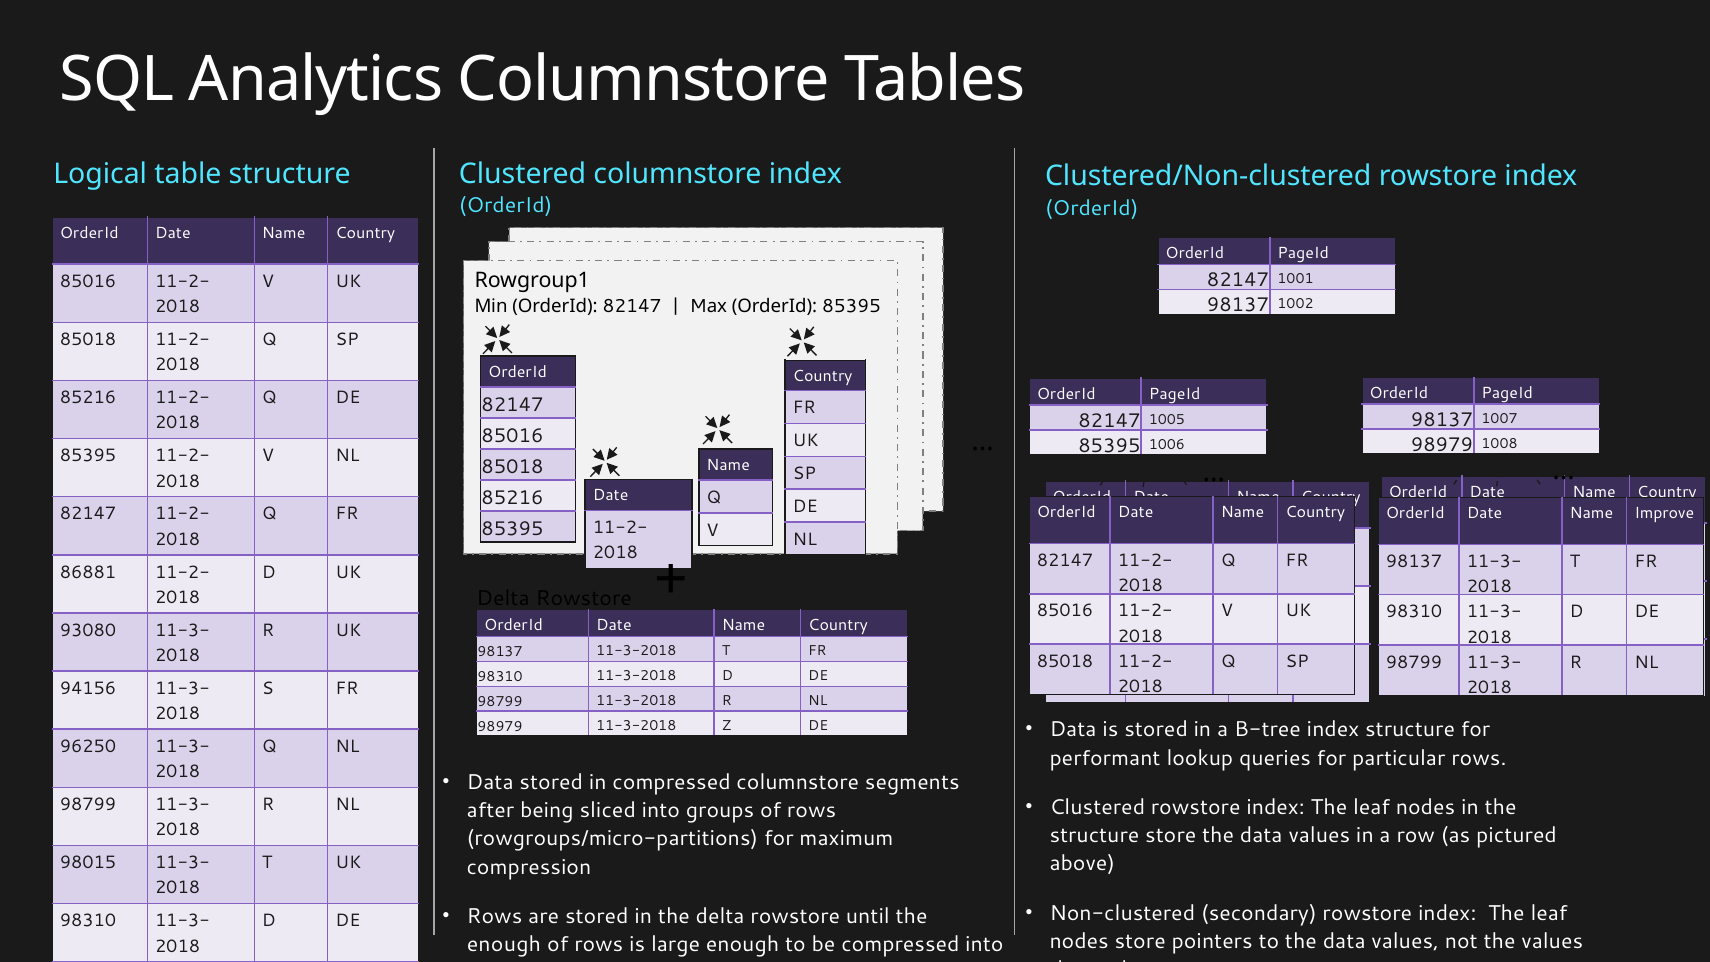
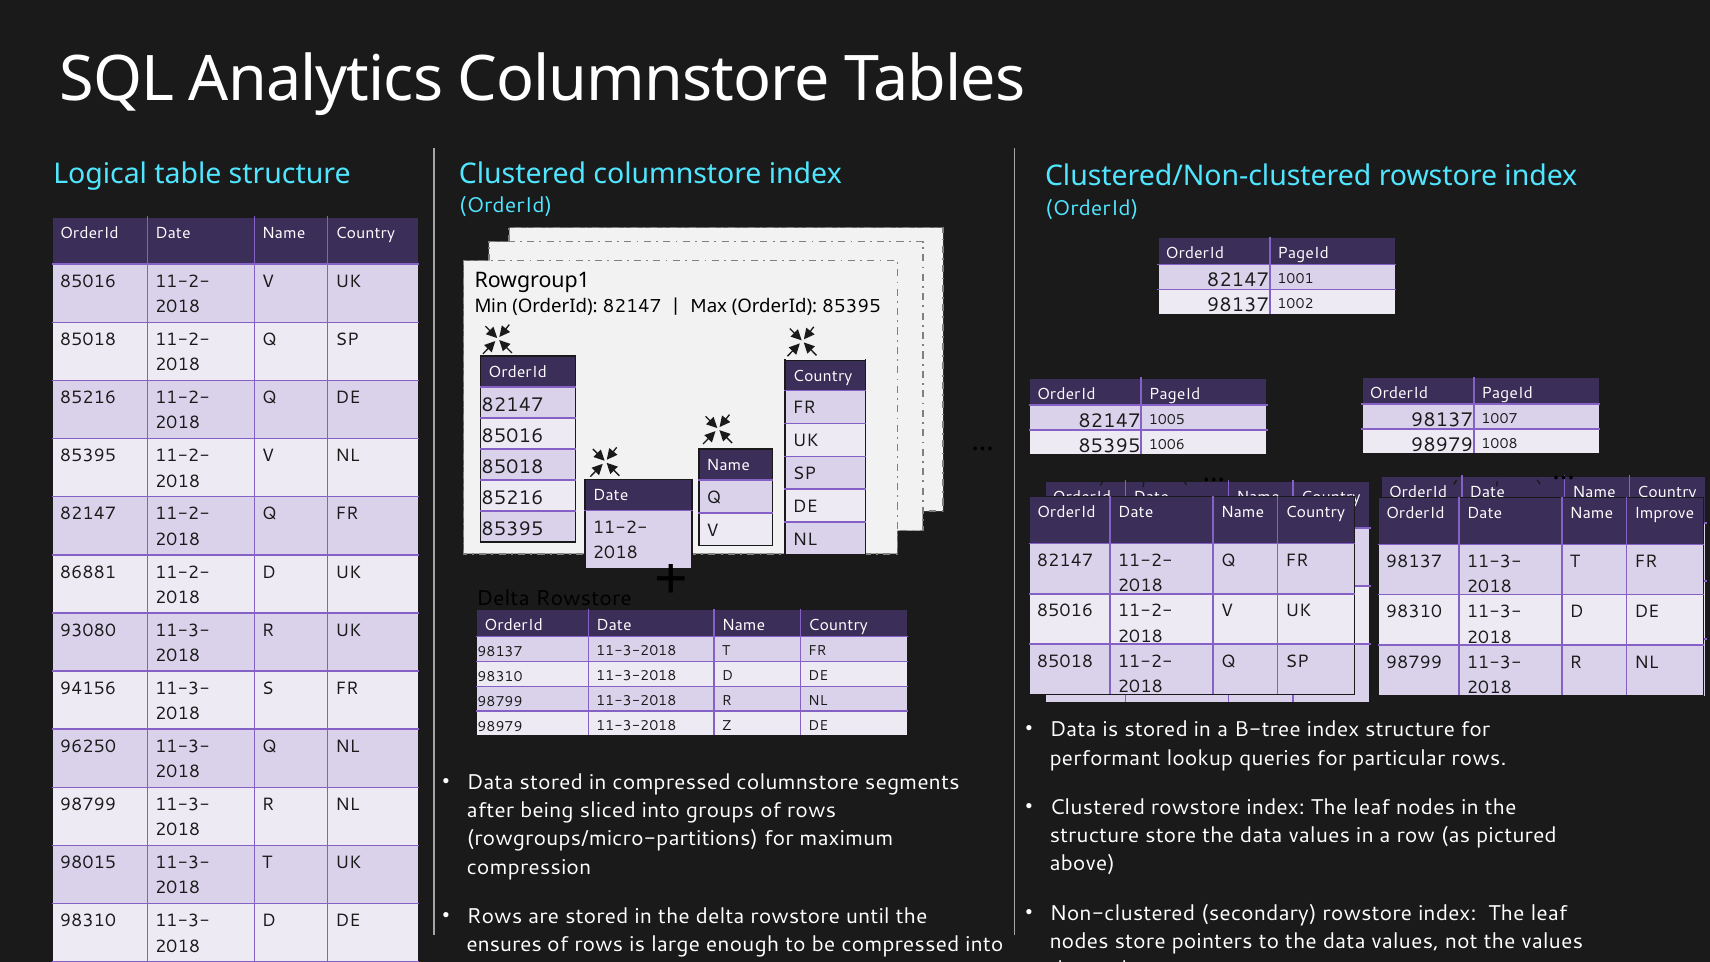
enough at (504, 945): enough -> ensures
